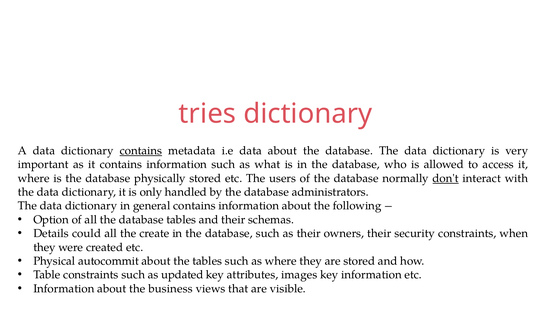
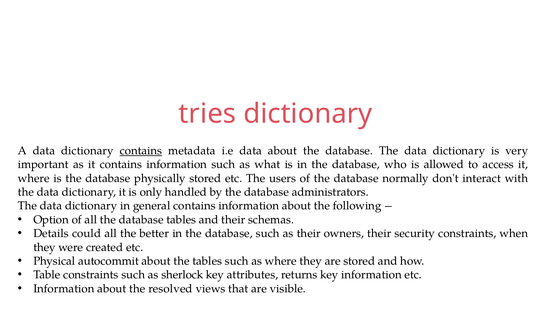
don't underline: present -> none
create: create -> better
updated: updated -> sherlock
images: images -> returns
business: business -> resolved
